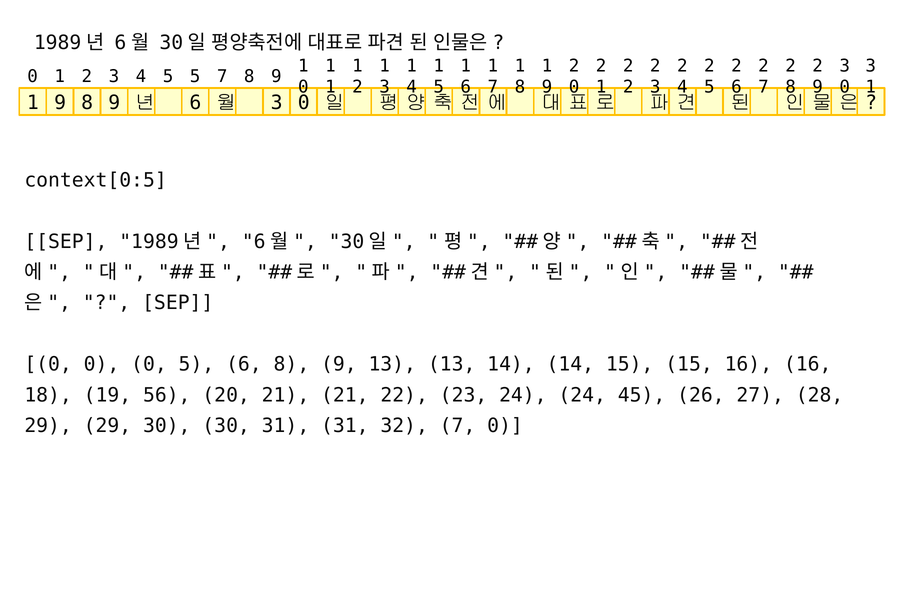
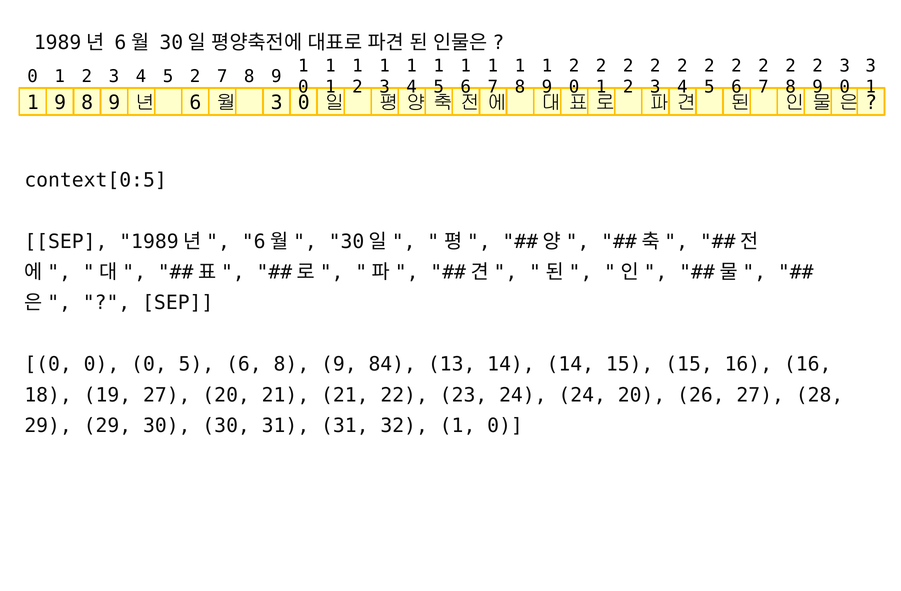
4 5 5: 5 -> 2
9 13: 13 -> 84
19 56: 56 -> 27
24 45: 45 -> 20
32 7: 7 -> 1
